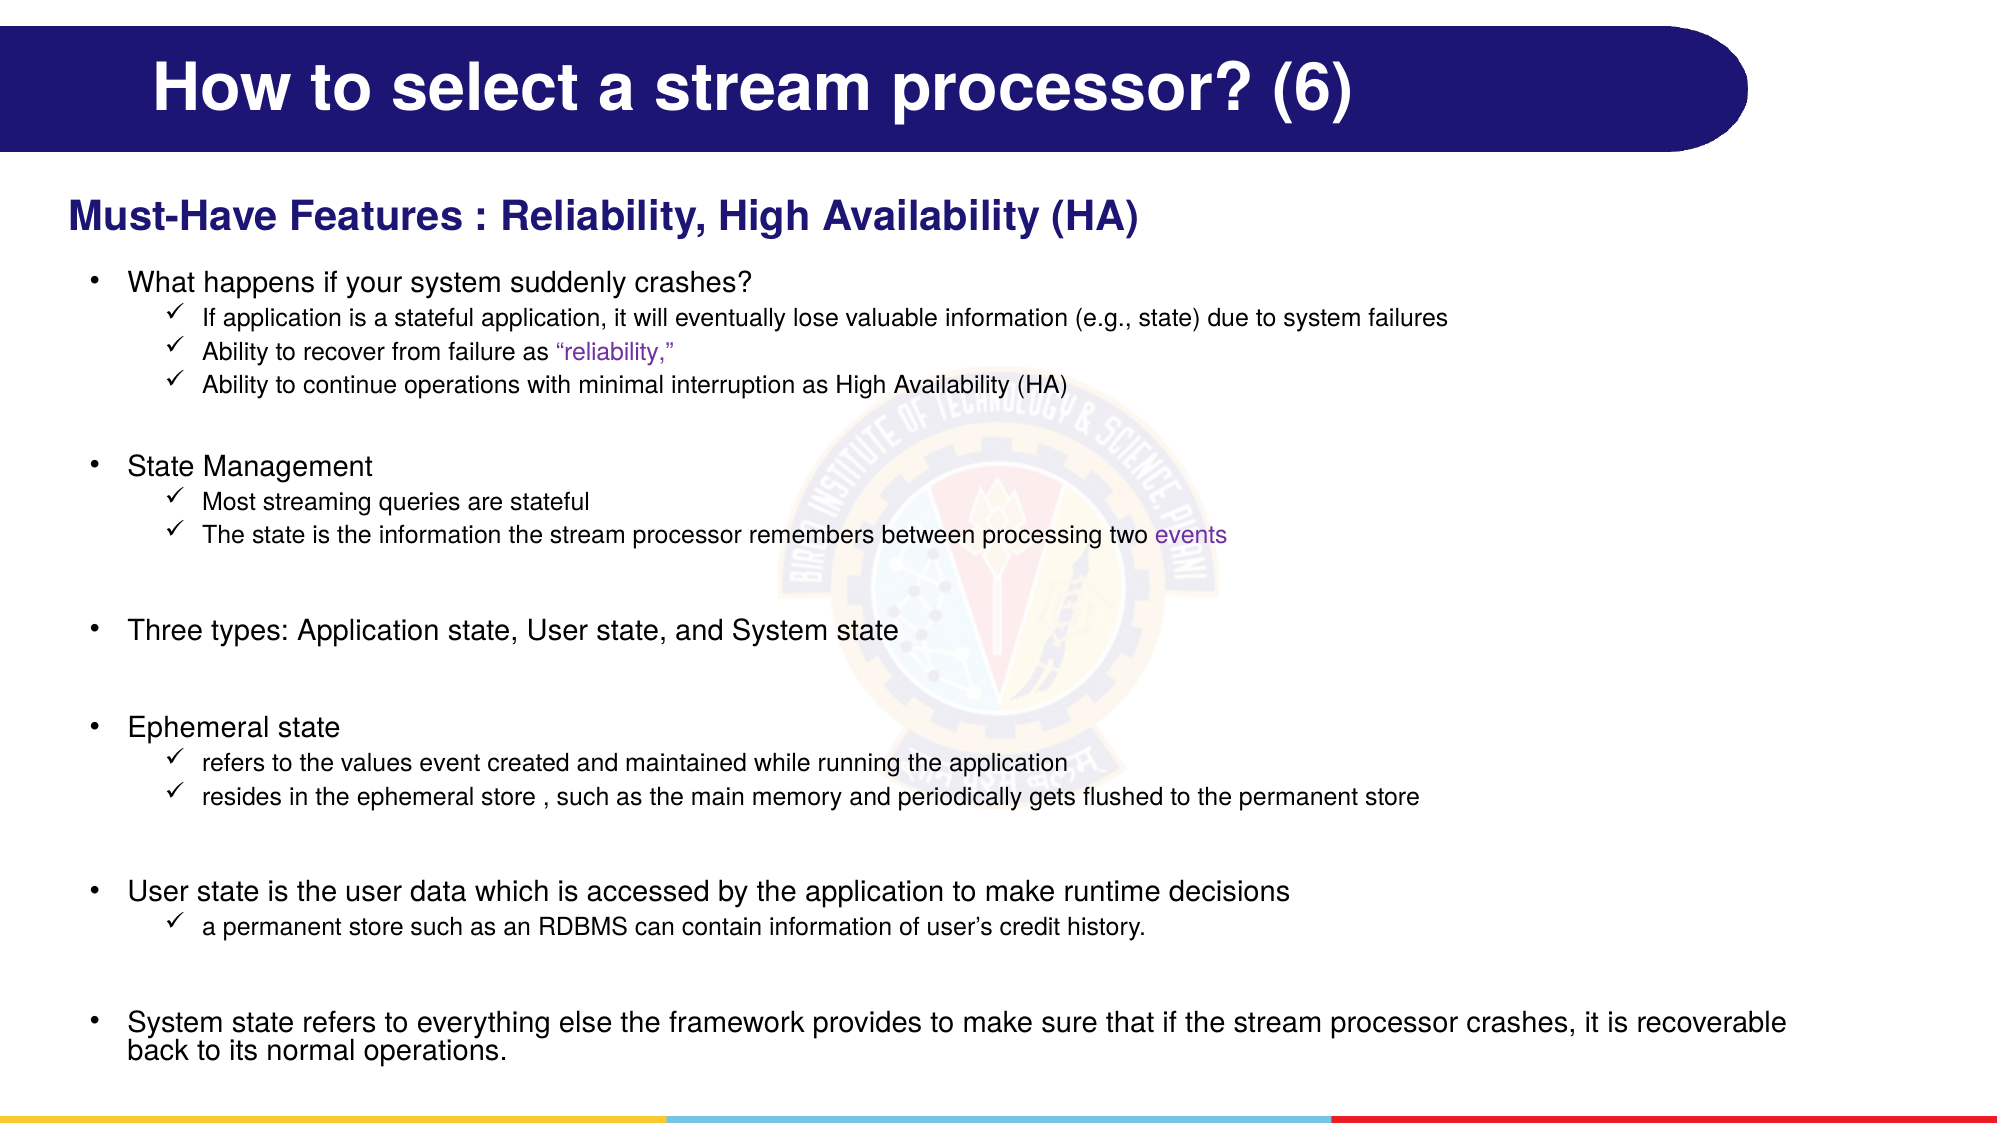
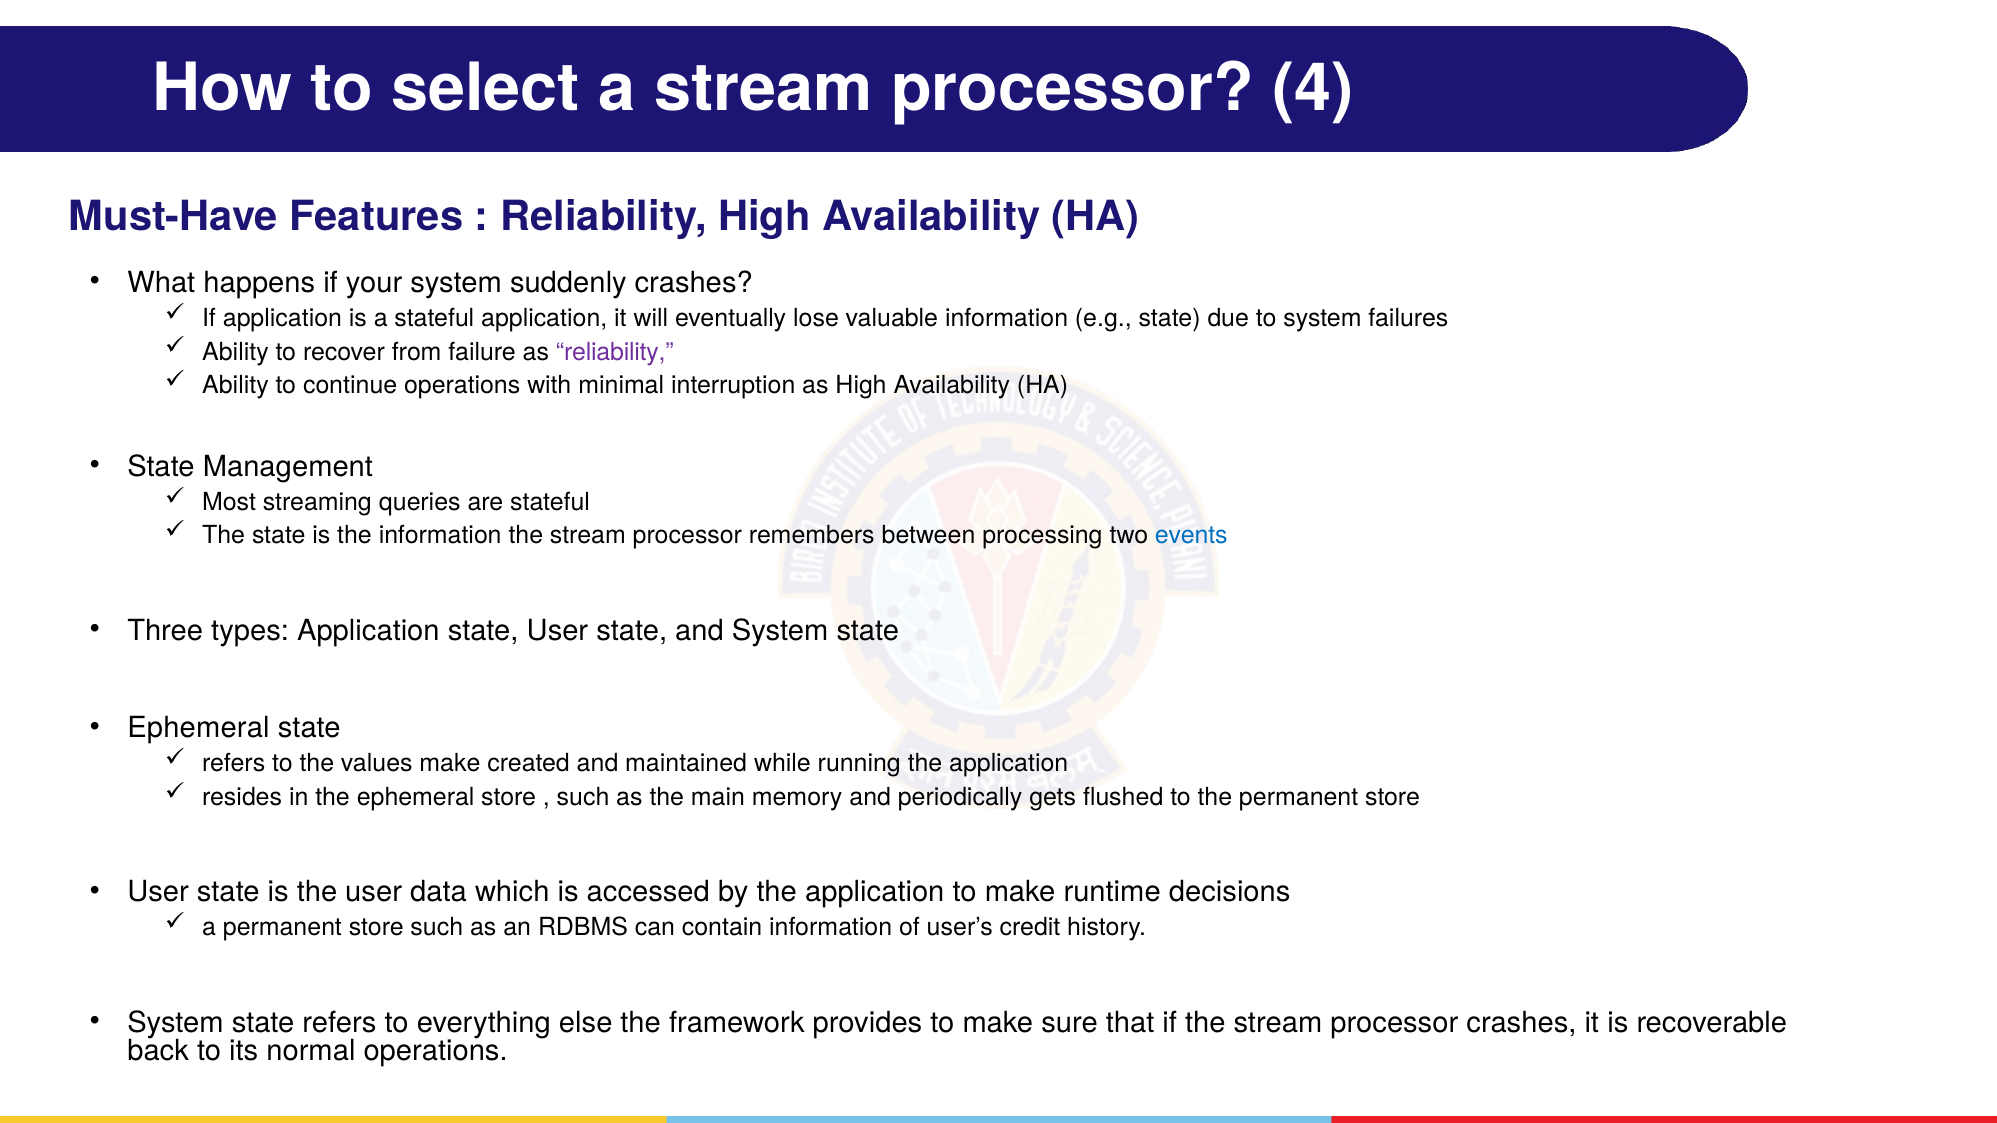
6: 6 -> 4
events colour: purple -> blue
values event: event -> make
